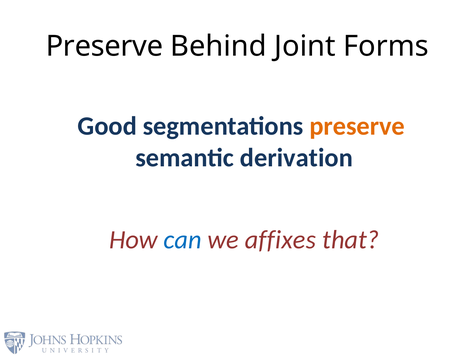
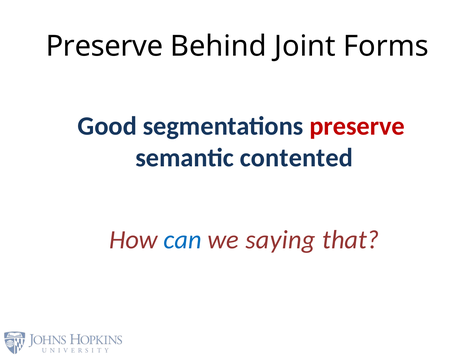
preserve at (357, 126) colour: orange -> red
derivation: derivation -> contented
affixes: affixes -> saying
